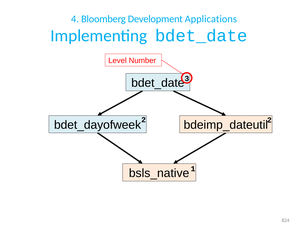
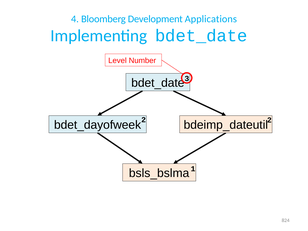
bsls_native: bsls_native -> bsls_bslma
